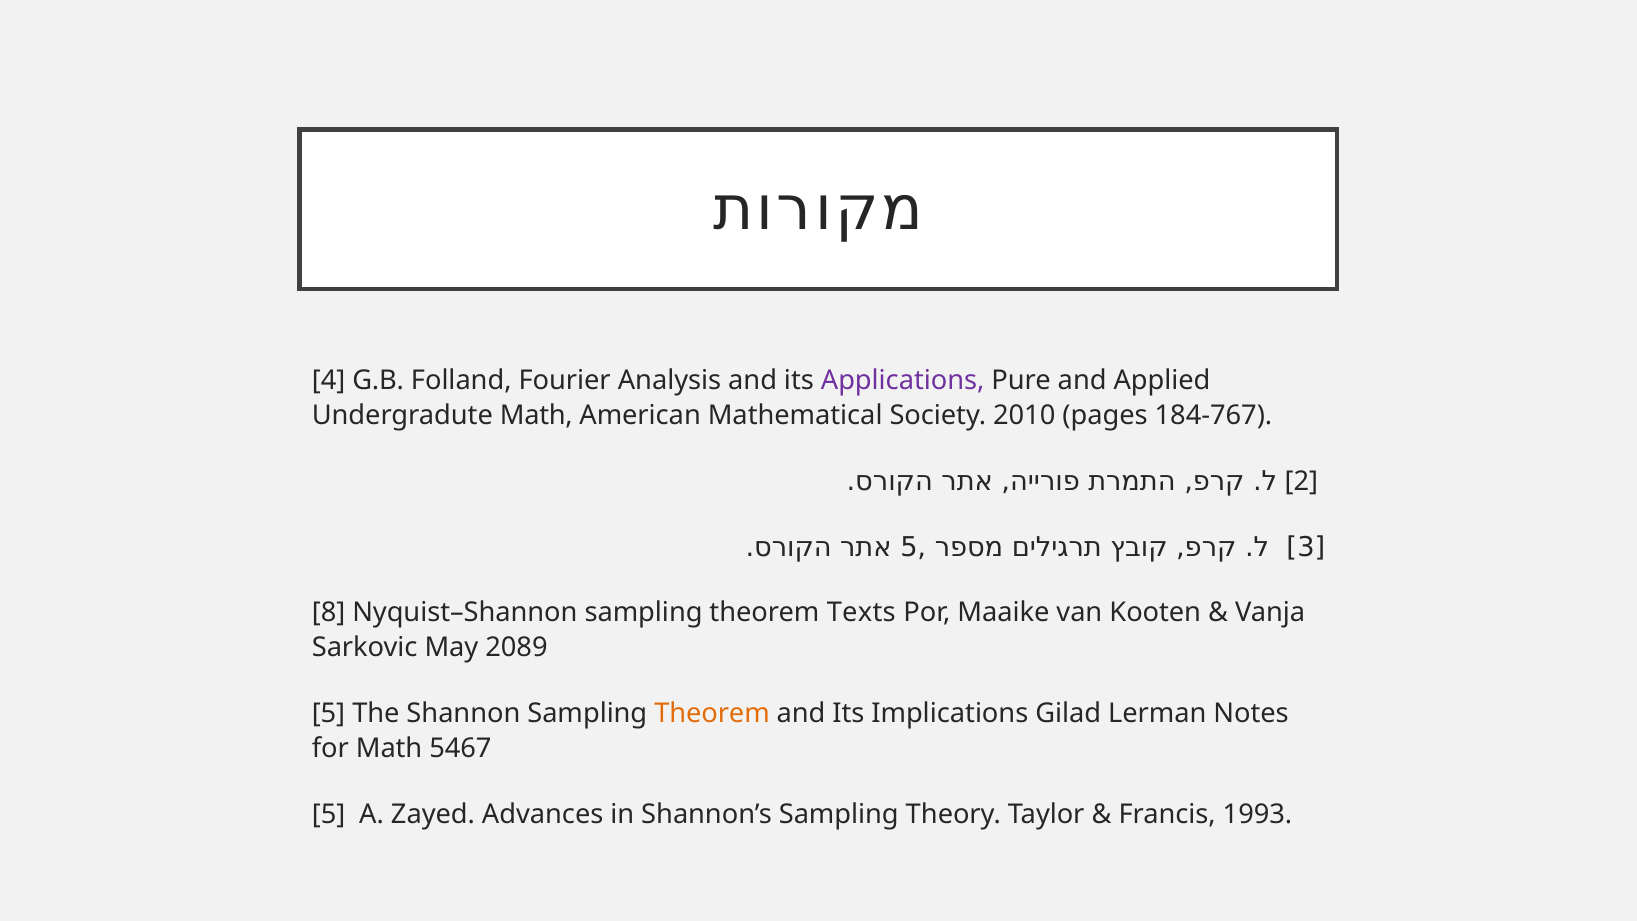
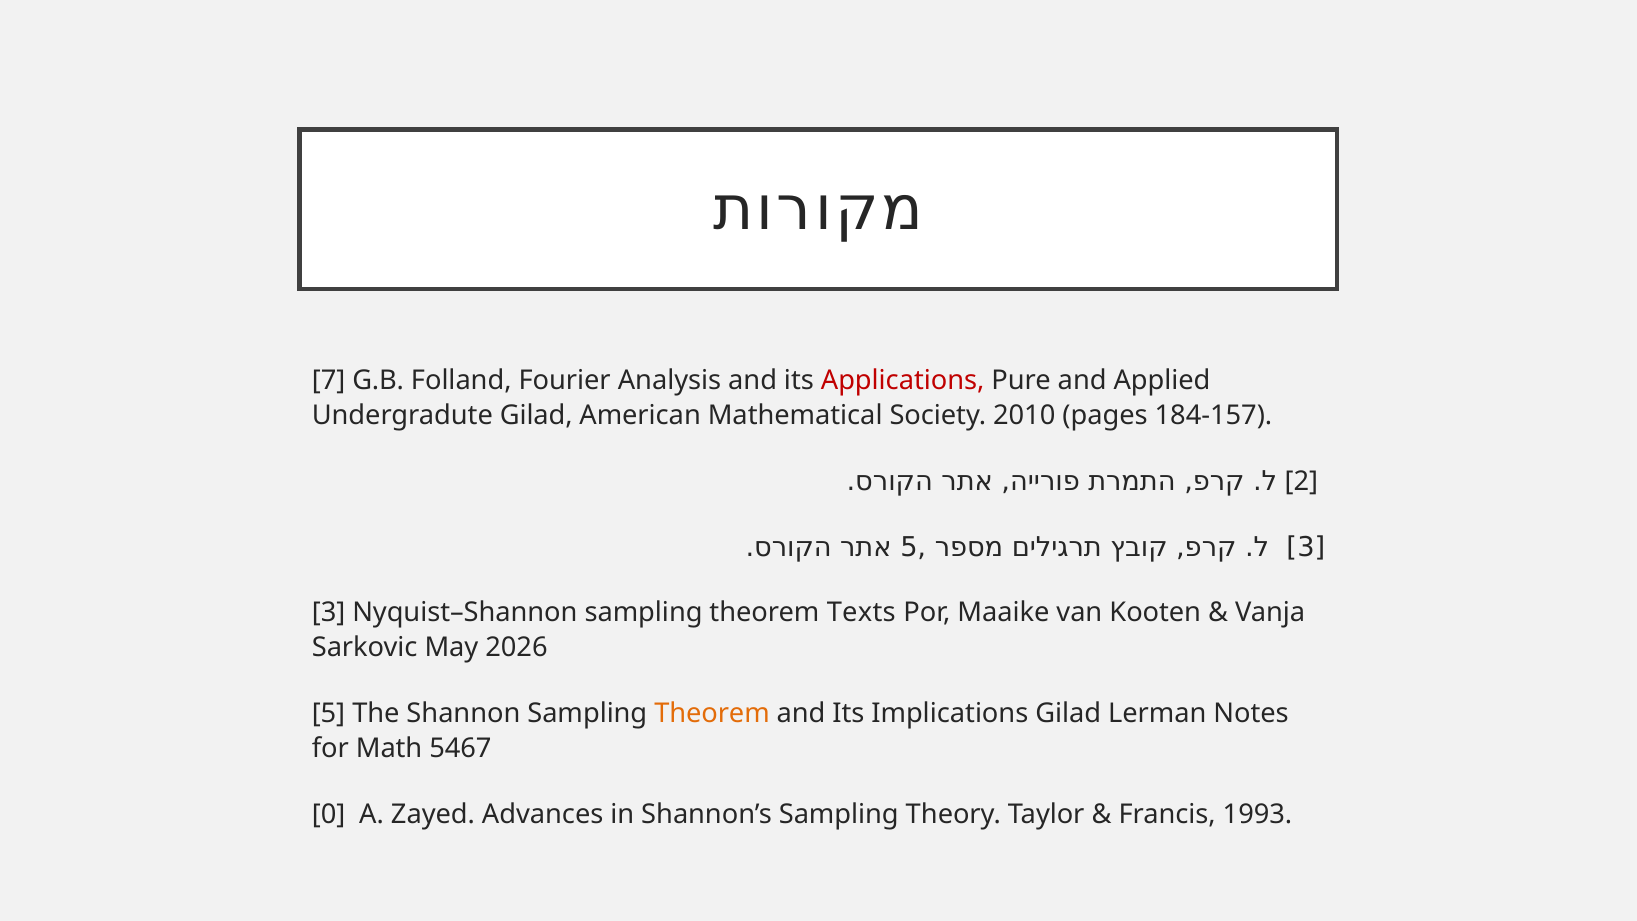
4: 4 -> 7
Applications colour: purple -> red
Undergradute Math: Math -> Gilad
184-767: 184-767 -> 184-157
8 at (329, 613): 8 -> 3
2089: 2089 -> 2026
5 at (329, 814): 5 -> 0
